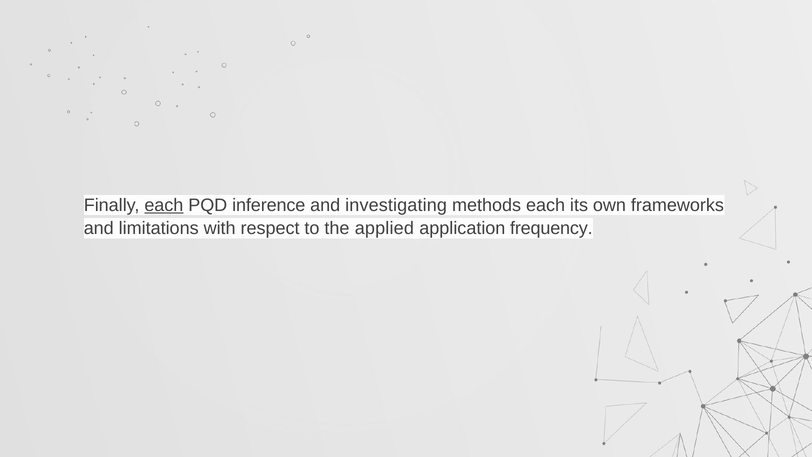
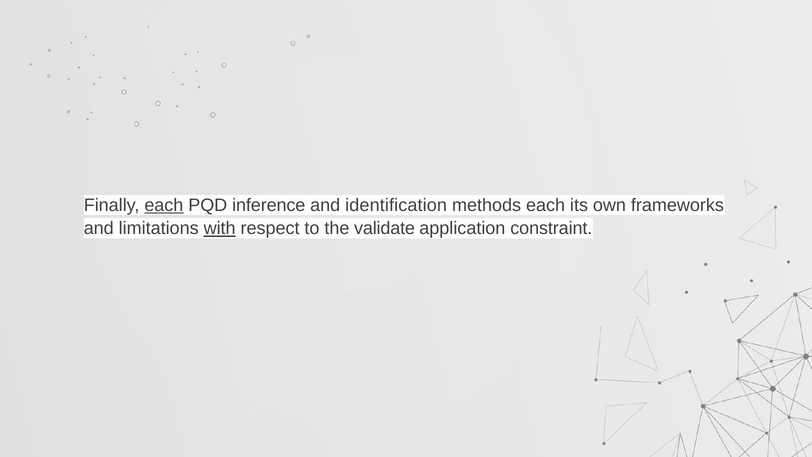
investigating: investigating -> identification
with underline: none -> present
applied: applied -> validate
frequency: frequency -> constraint
